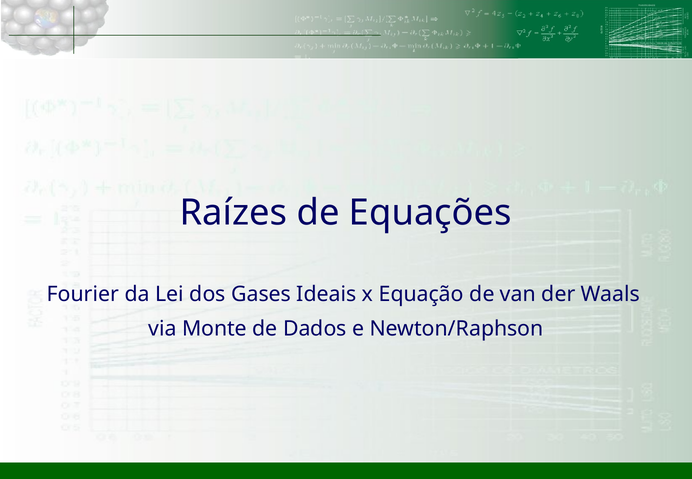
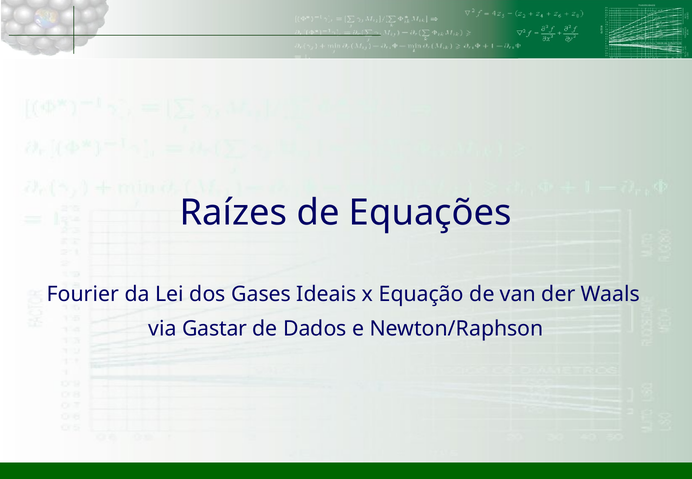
Monte: Monte -> Gastar
